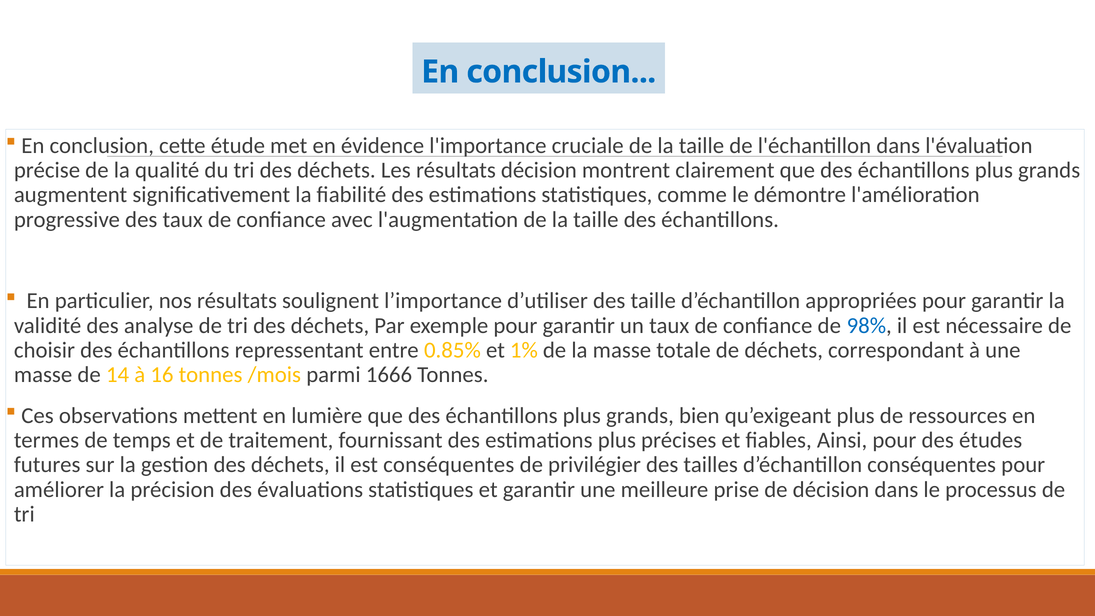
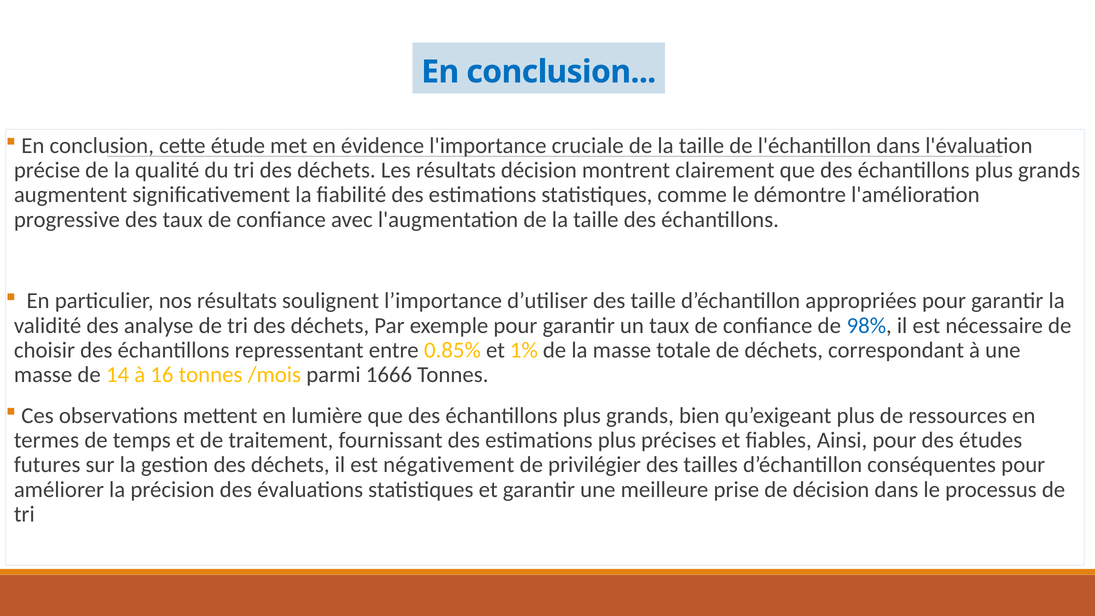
est conséquentes: conséquentes -> négativement
